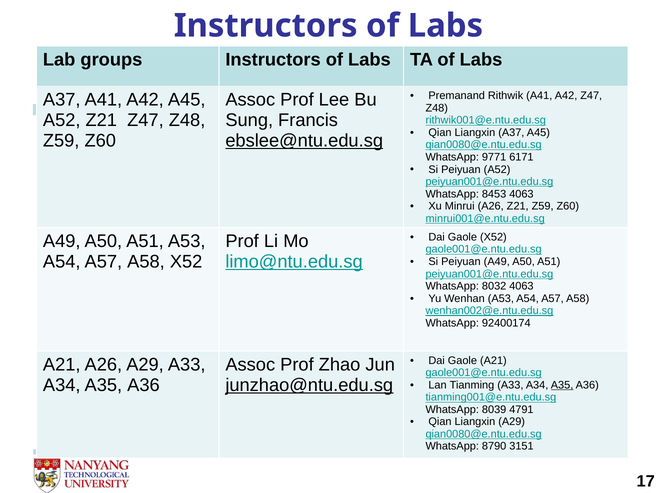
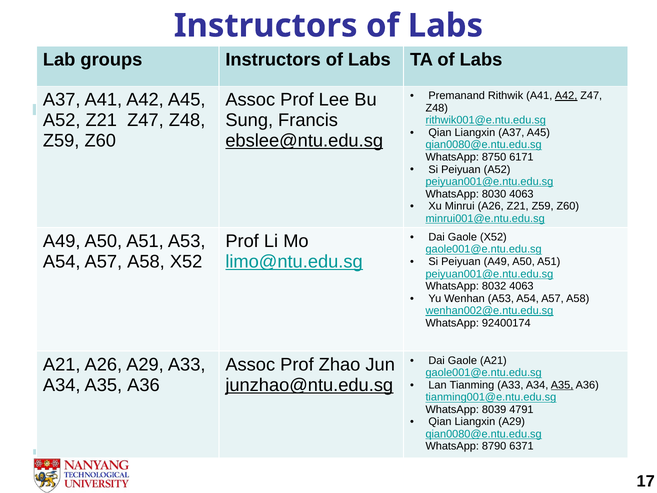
A42 at (566, 96) underline: none -> present
9771: 9771 -> 8750
8453: 8453 -> 8030
3151: 3151 -> 6371
